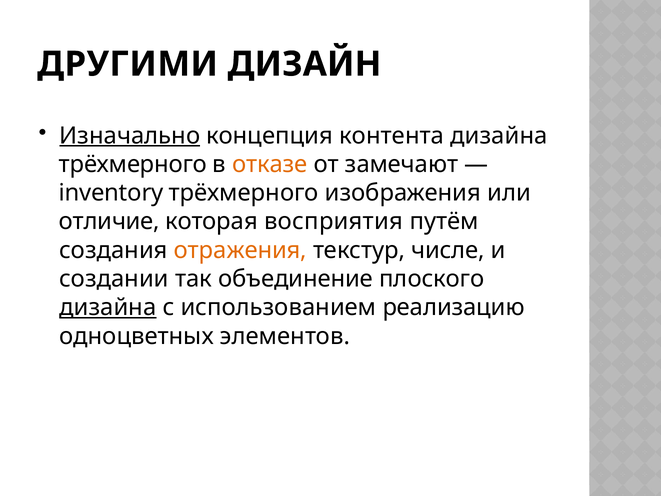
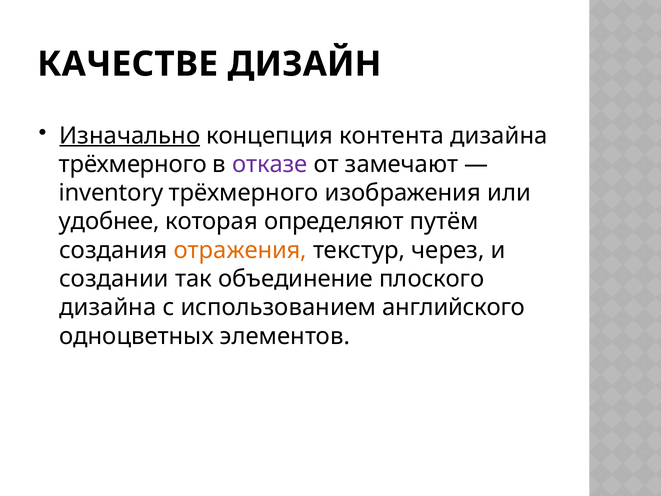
ДРУГИМИ: ДРУГИМИ -> КАЧЕСТВЕ
отказе colour: orange -> purple
отличие: отличие -> удобнее
восприятия: восприятия -> определяют
числе: числе -> через
дизайна at (108, 307) underline: present -> none
реализацию: реализацию -> английского
